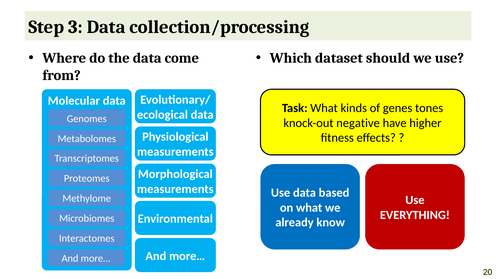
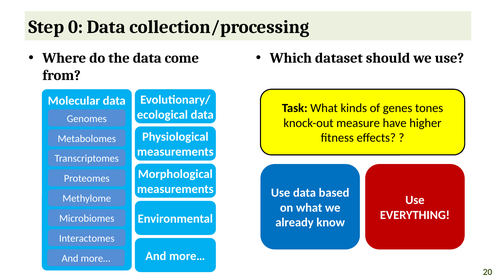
3: 3 -> 0
negative: negative -> measure
